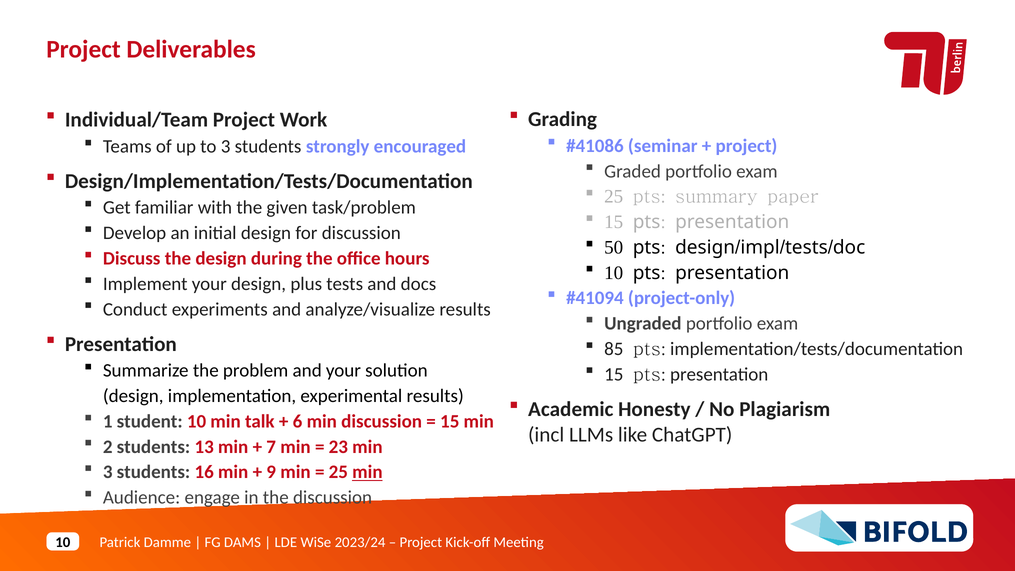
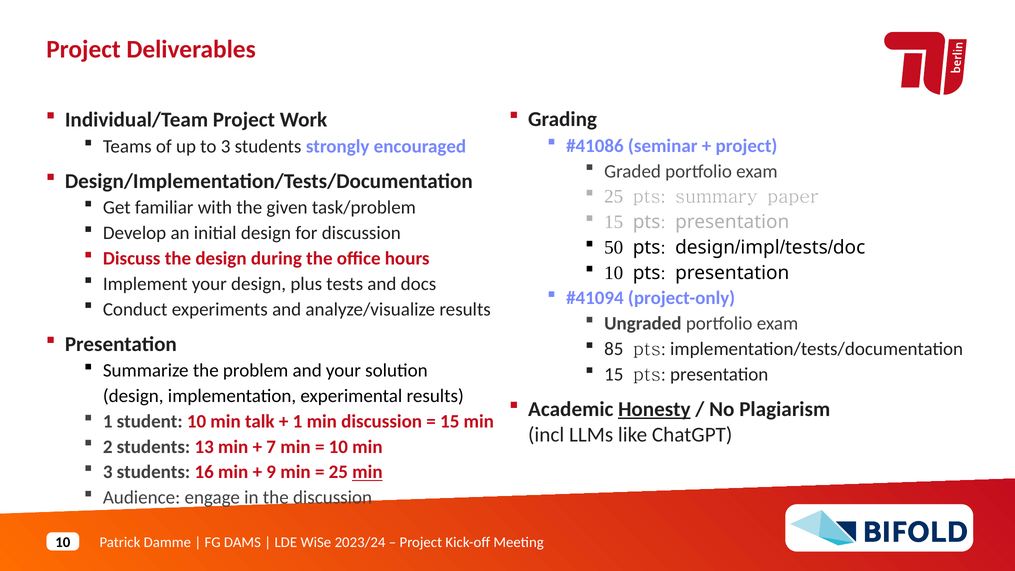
Honesty underline: none -> present
6 at (298, 421): 6 -> 1
23 at (338, 447): 23 -> 10
